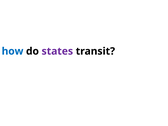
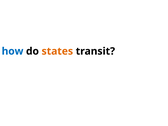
states colour: purple -> orange
